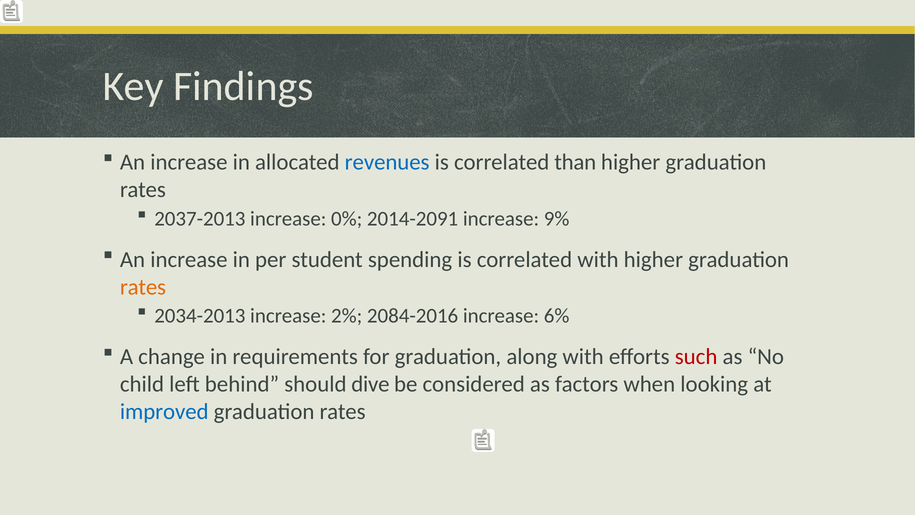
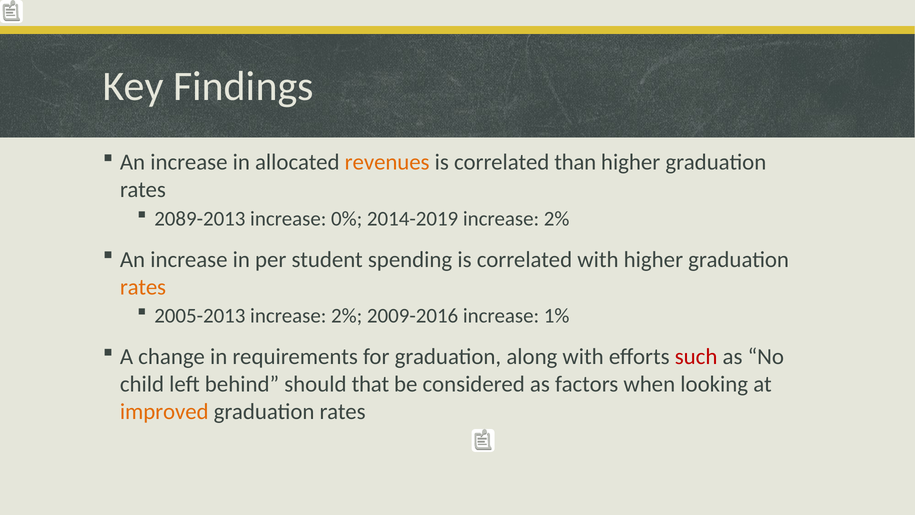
revenues colour: blue -> orange
2037-2013: 2037-2013 -> 2089-2013
2014-2091: 2014-2091 -> 2014-2019
9% at (557, 219): 9% -> 2%
2034-2013: 2034-2013 -> 2005-2013
2084-2016: 2084-2016 -> 2009-2016
6%: 6% -> 1%
dive: dive -> that
improved colour: blue -> orange
